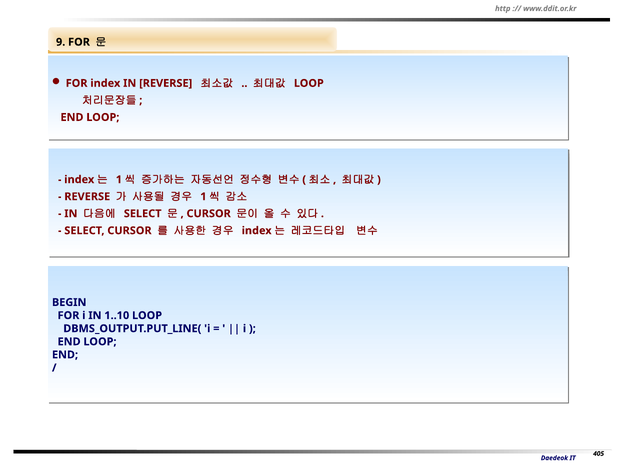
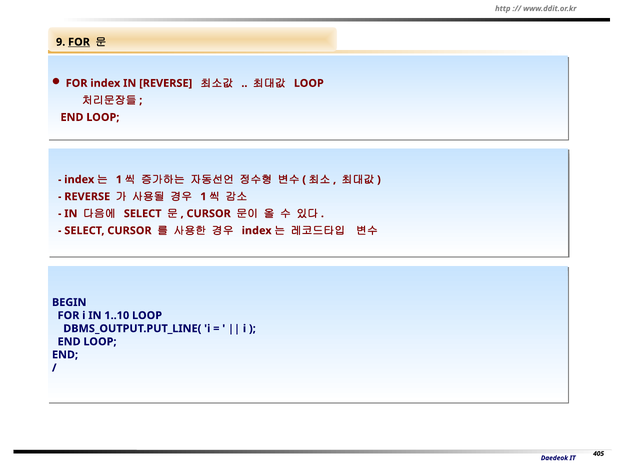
FOR at (79, 42) underline: none -> present
